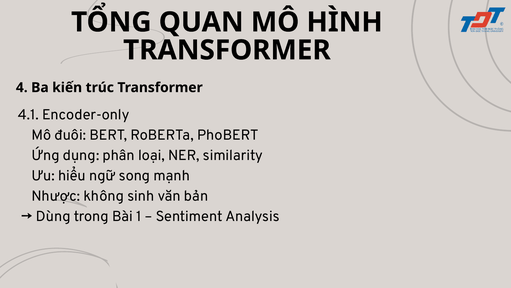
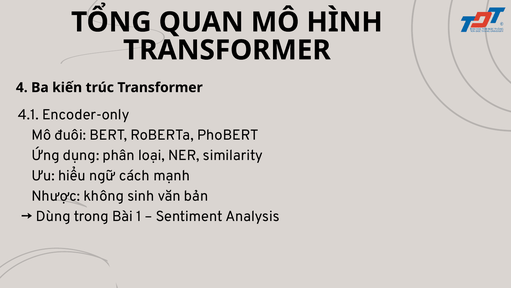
song: song -> cách
